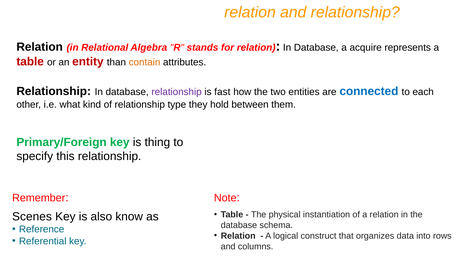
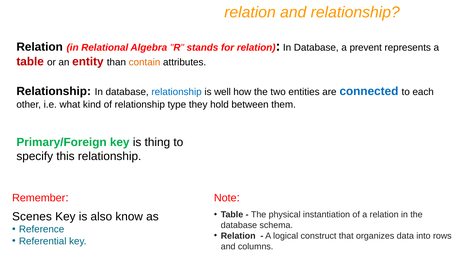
acquire: acquire -> prevent
relationship at (177, 92) colour: purple -> blue
fast: fast -> well
